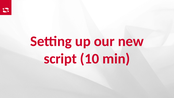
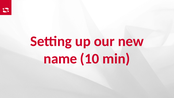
script: script -> name
